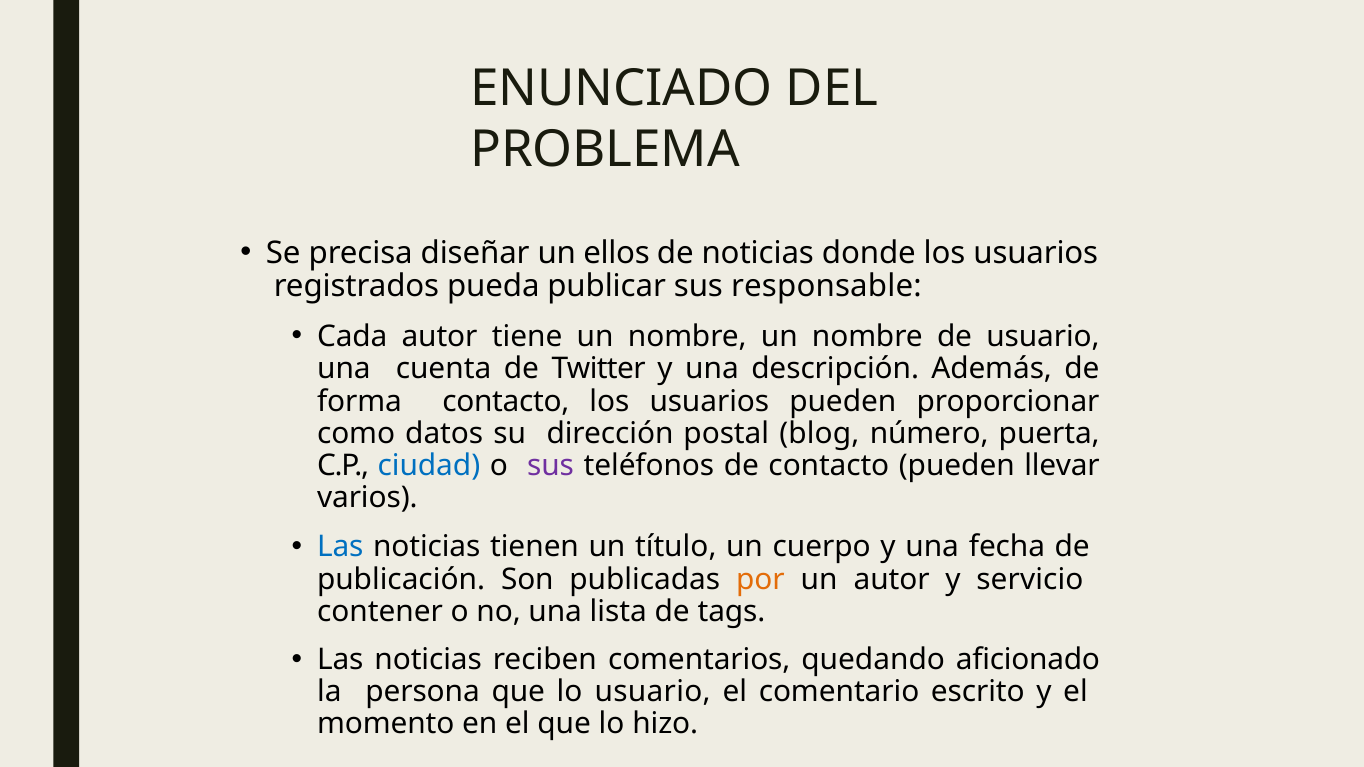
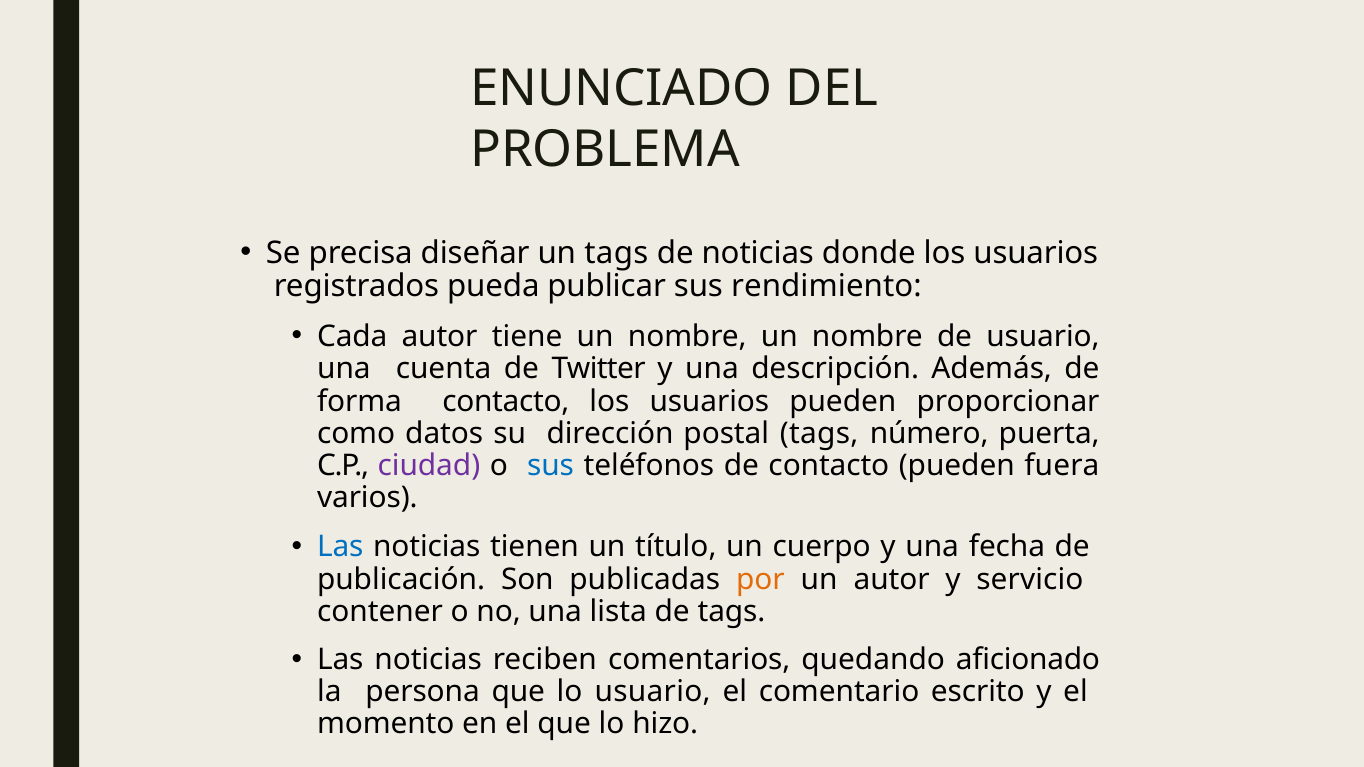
un ellos: ellos -> tags
responsable: responsable -> rendimiento
postal blog: blog -> tags
ciudad colour: blue -> purple
sus at (551, 466) colour: purple -> blue
llevar: llevar -> fuera
